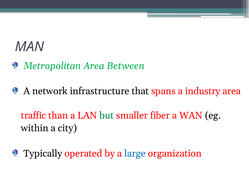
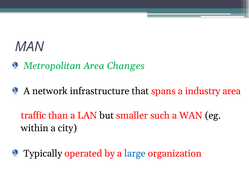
Between: Between -> Changes
but colour: green -> black
fiber: fiber -> such
